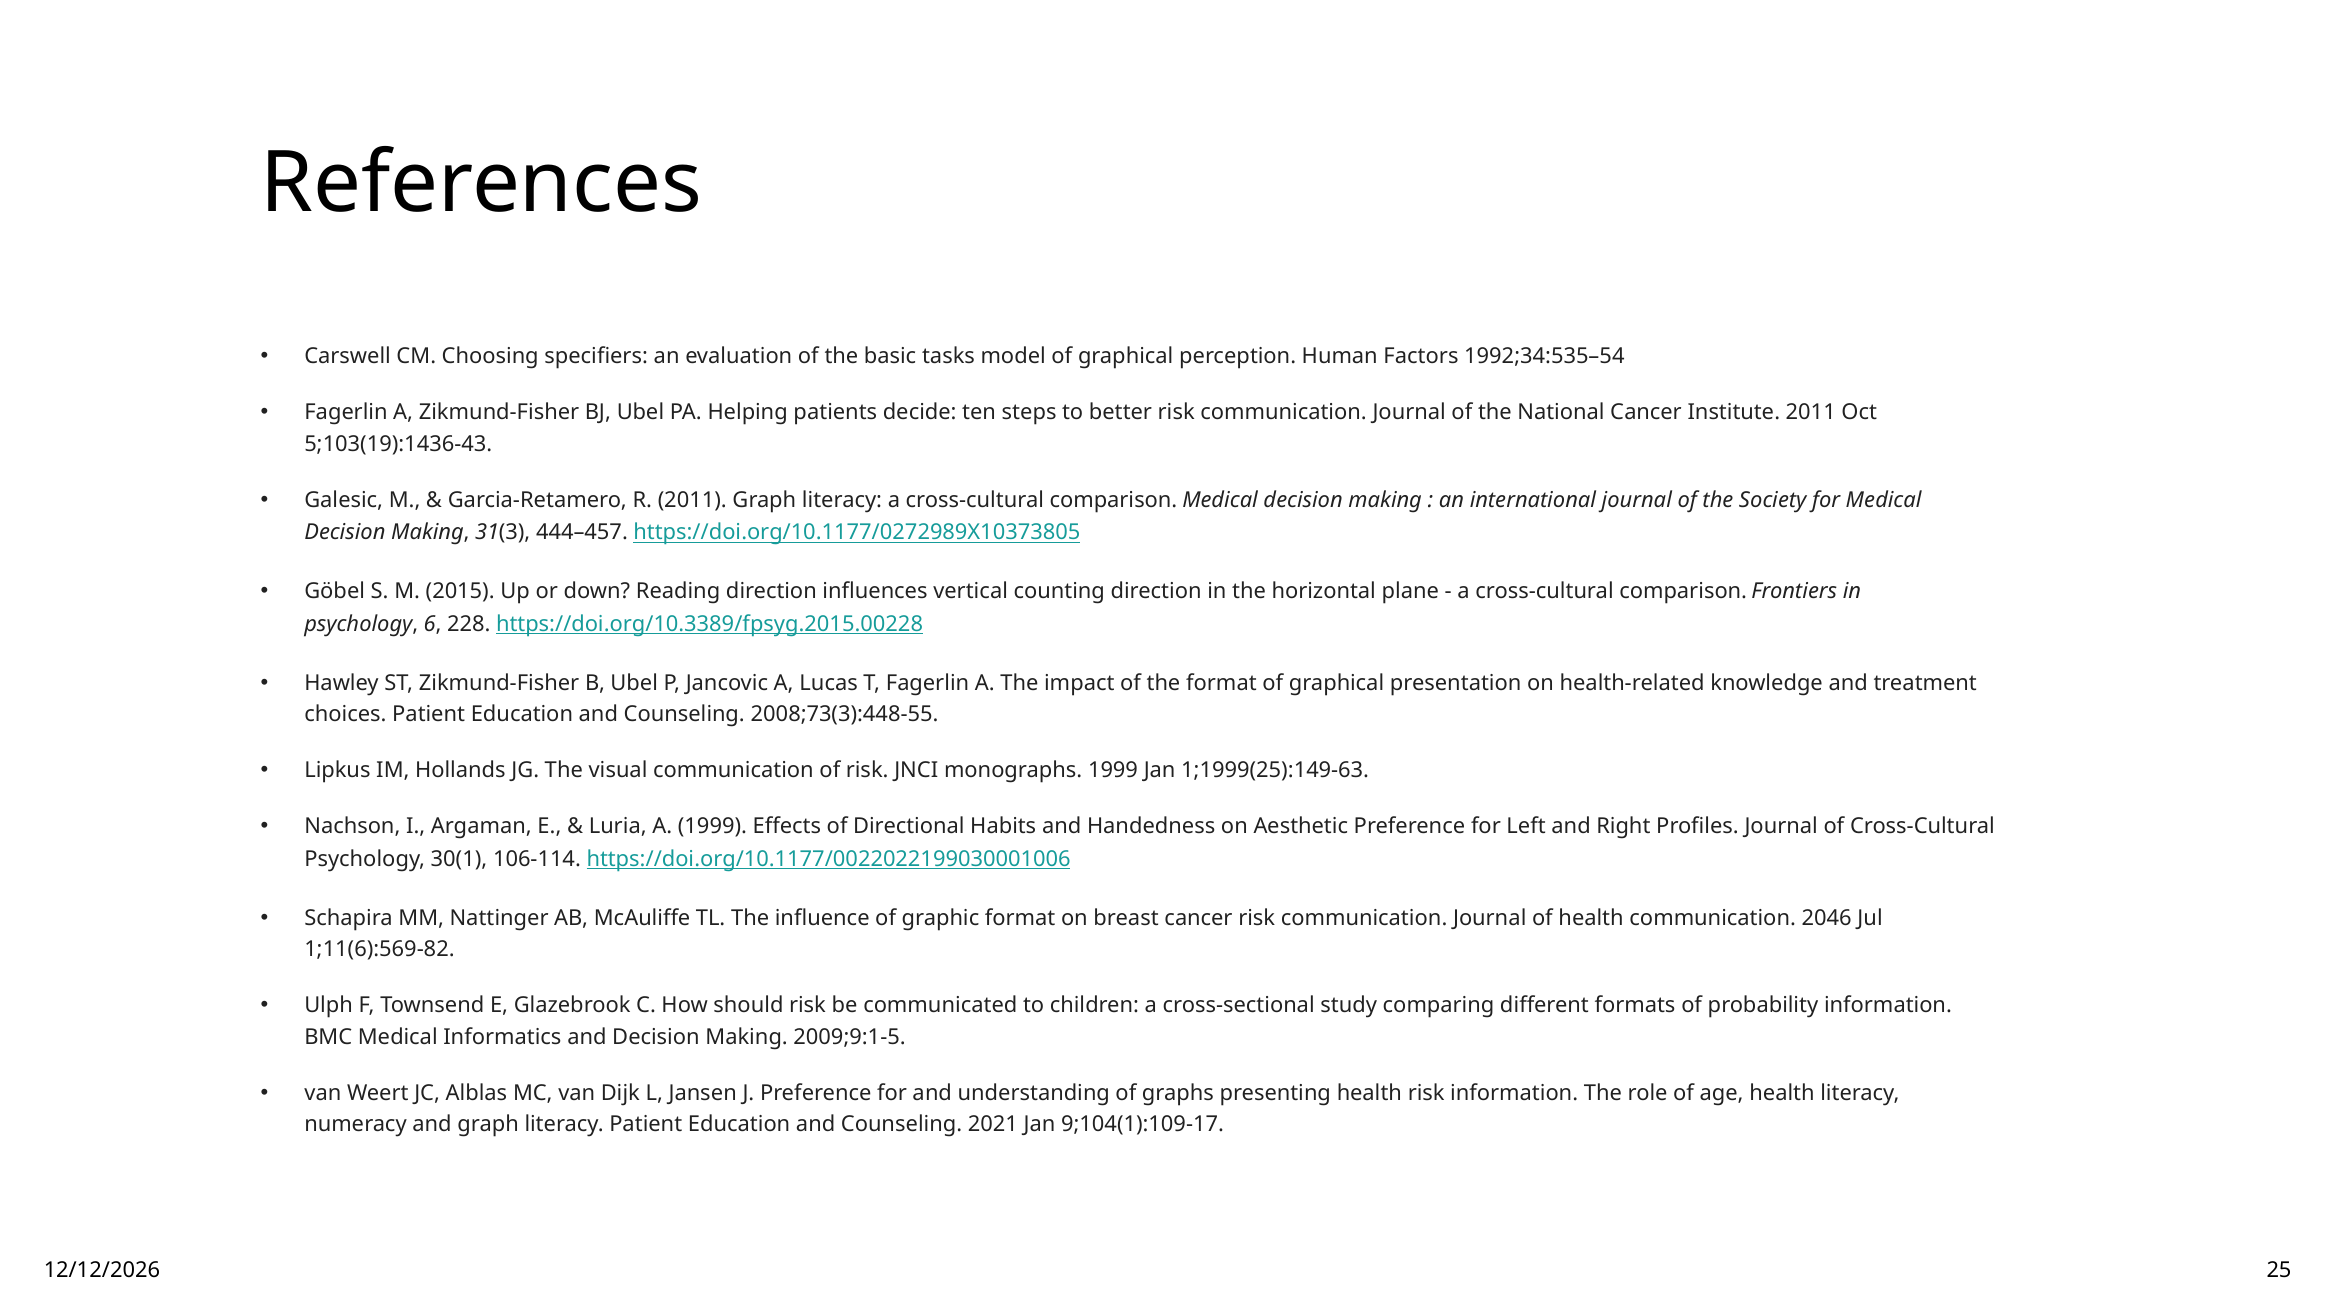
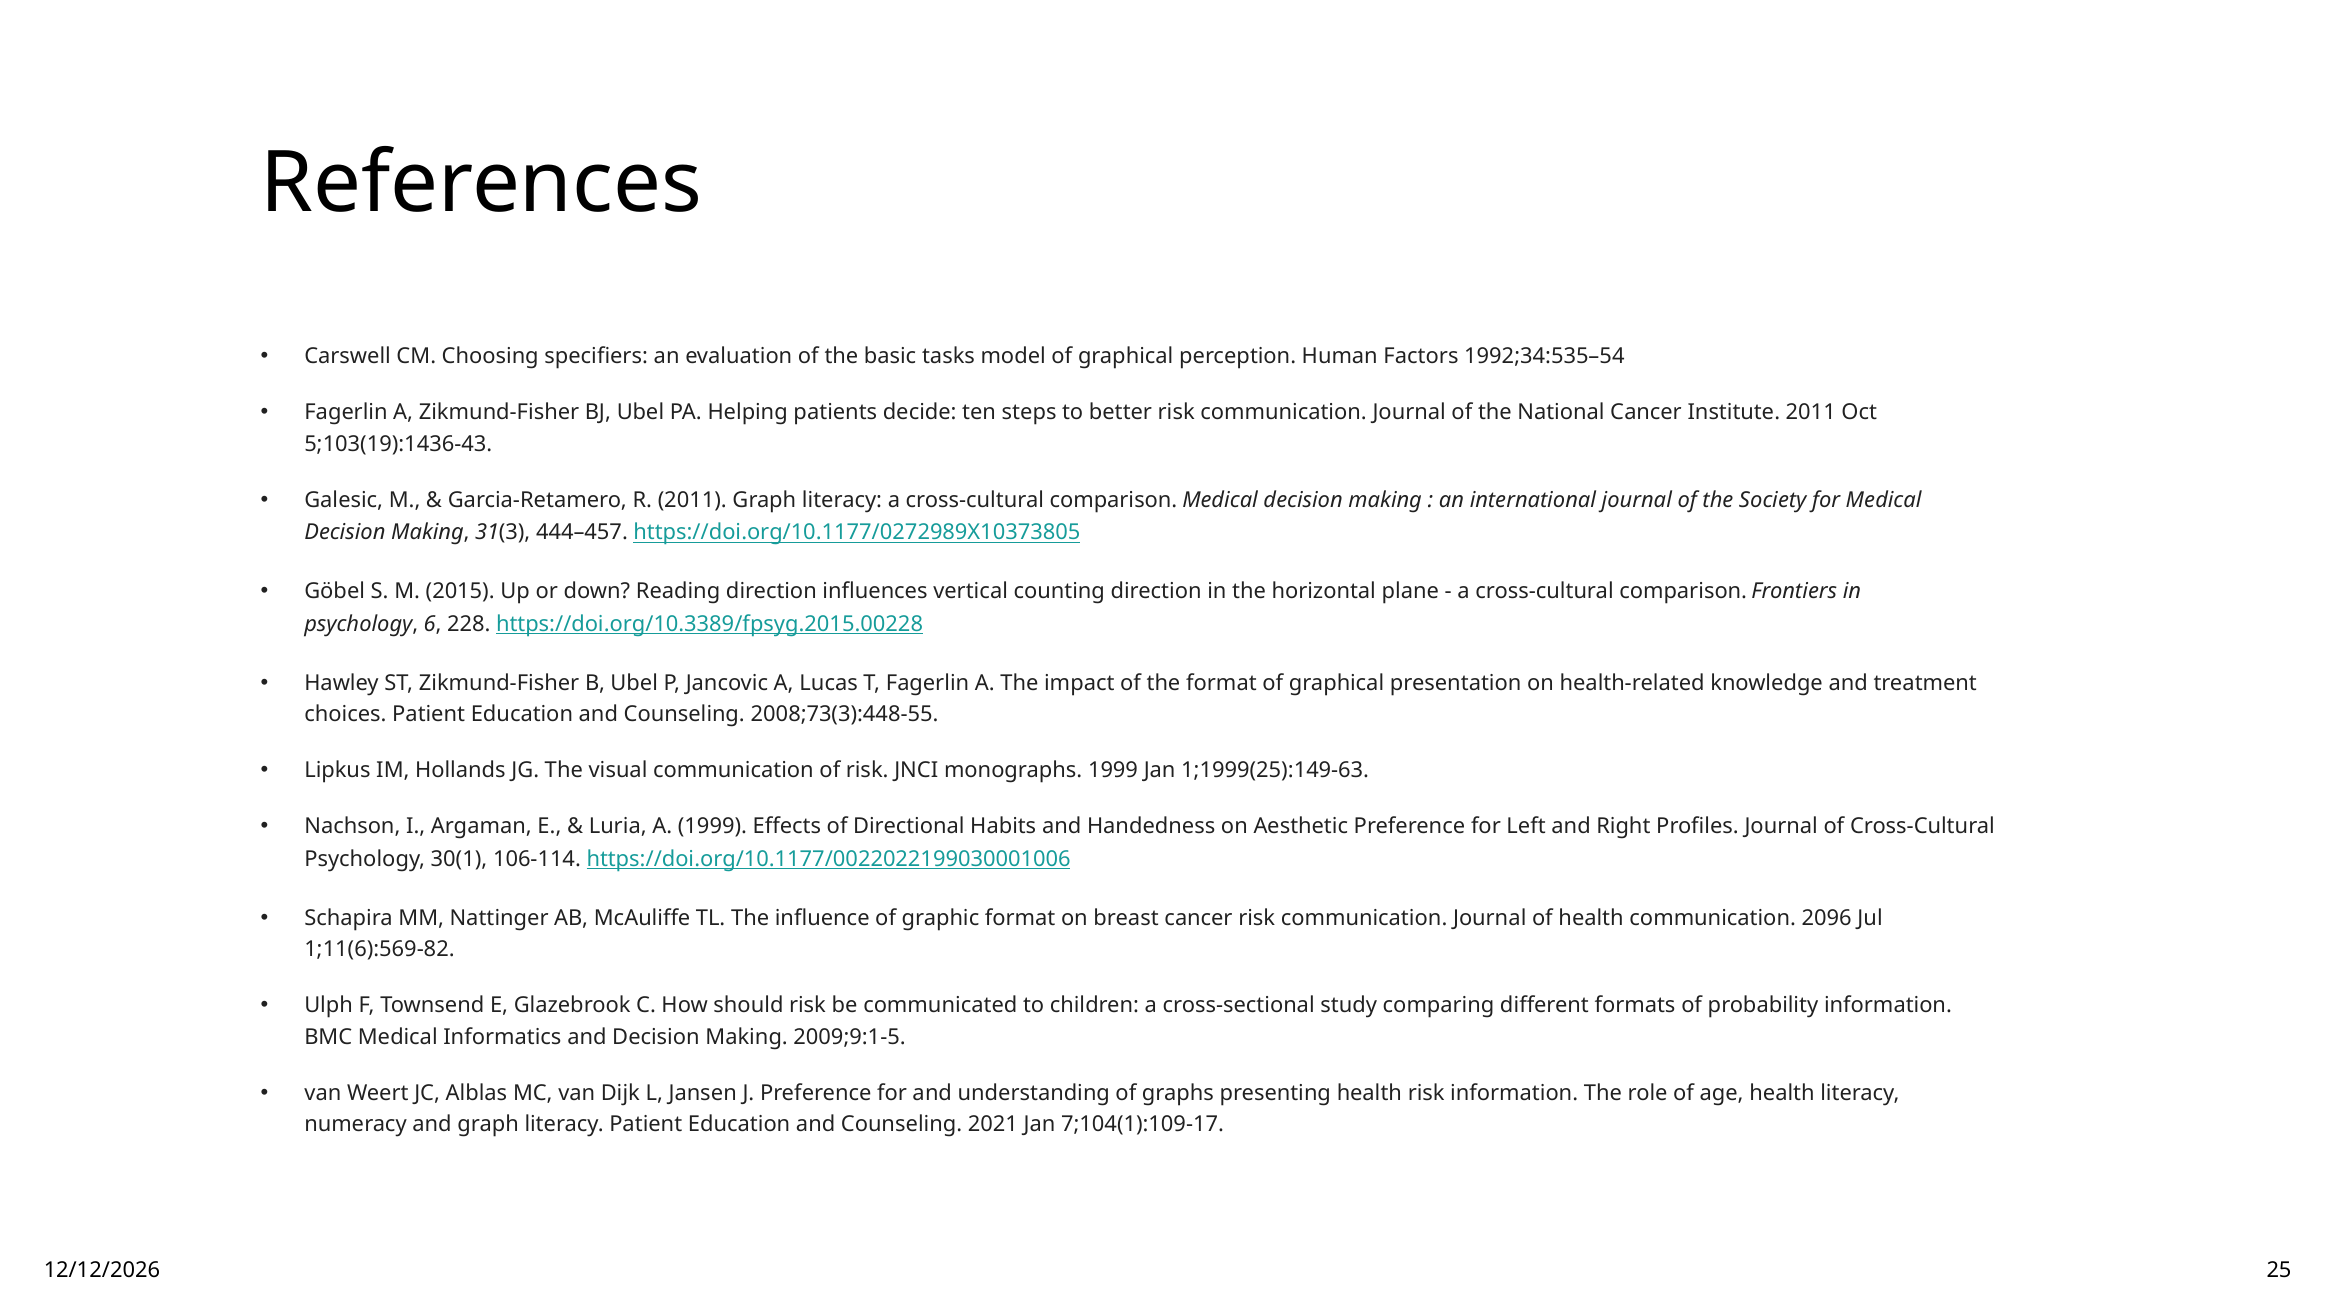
2046: 2046 -> 2096
9;104(1):109-17: 9;104(1):109-17 -> 7;104(1):109-17
